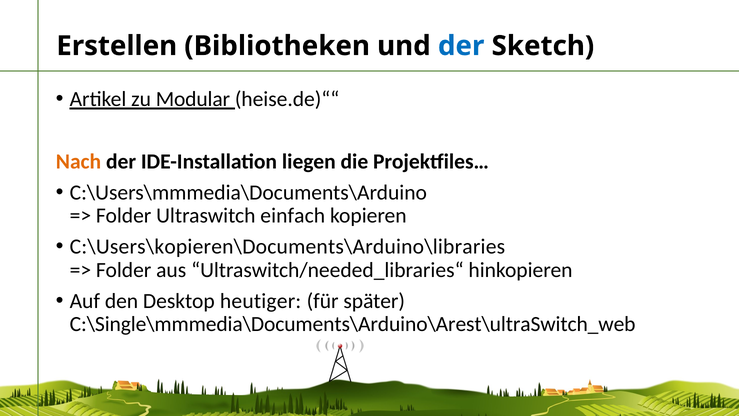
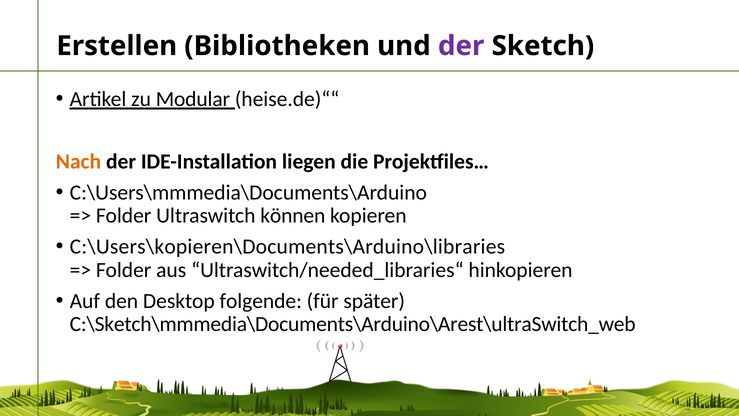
der at (461, 46) colour: blue -> purple
einfach: einfach -> können
heutiger: heutiger -> folgende
C:\Single\mmmedia\Documents\Arduino\Arest\ultraSwitch_web: C:\Single\mmmedia\Documents\Arduino\Arest\ultraSwitch_web -> C:\Sketch\mmmedia\Documents\Arduino\Arest\ultraSwitch_web
